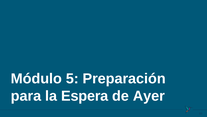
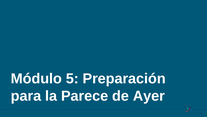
Espera: Espera -> Parece
